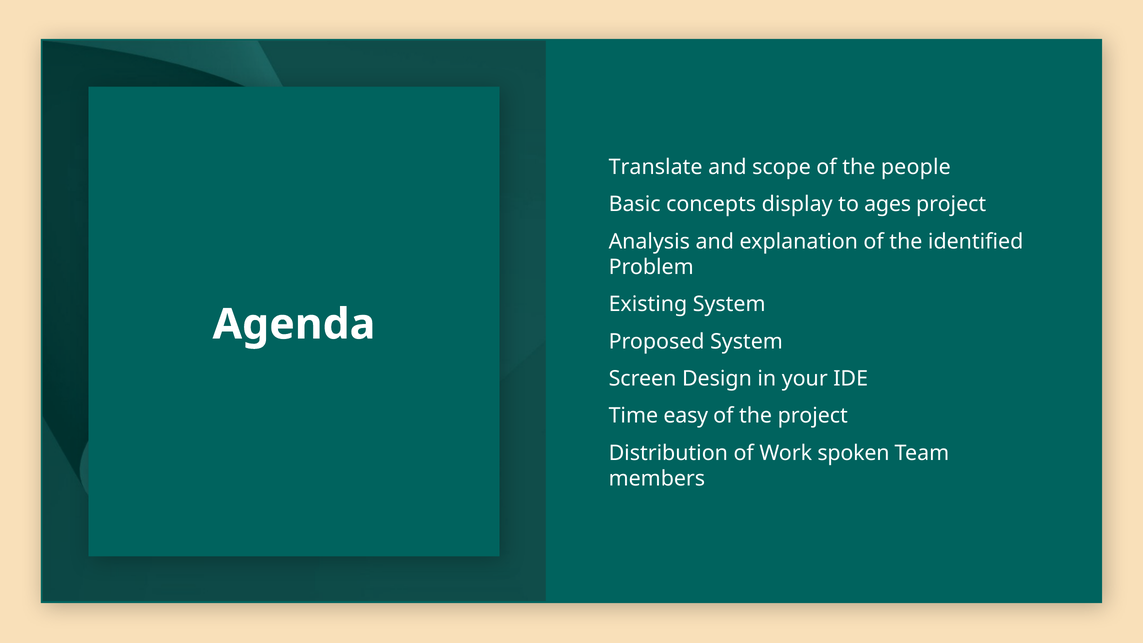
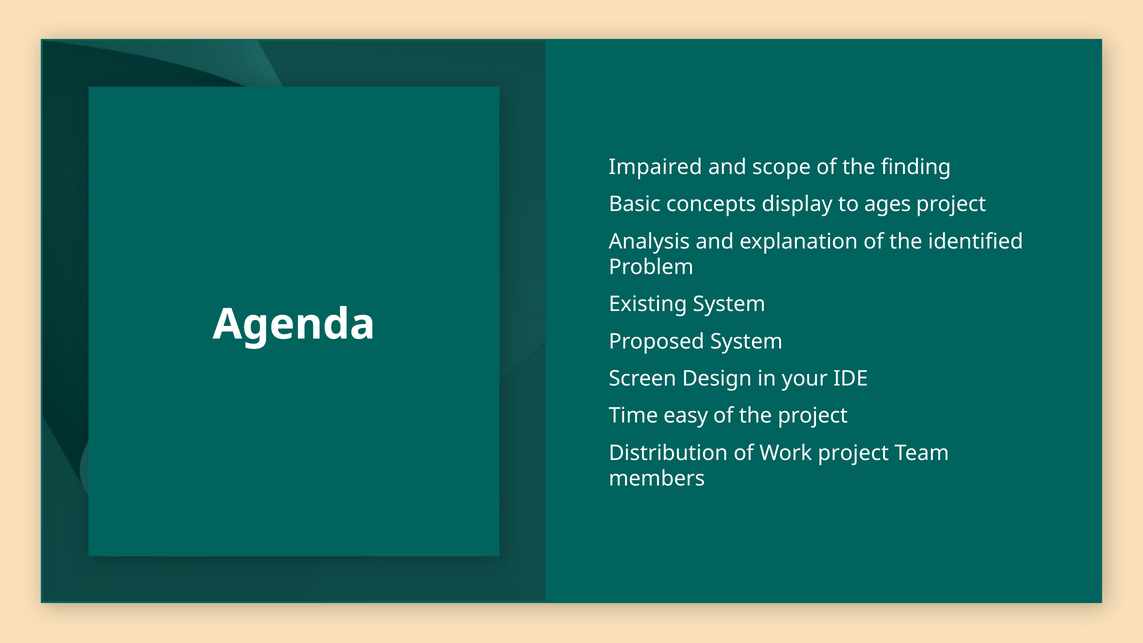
Translate: Translate -> Impaired
people: people -> finding
Work spoken: spoken -> project
